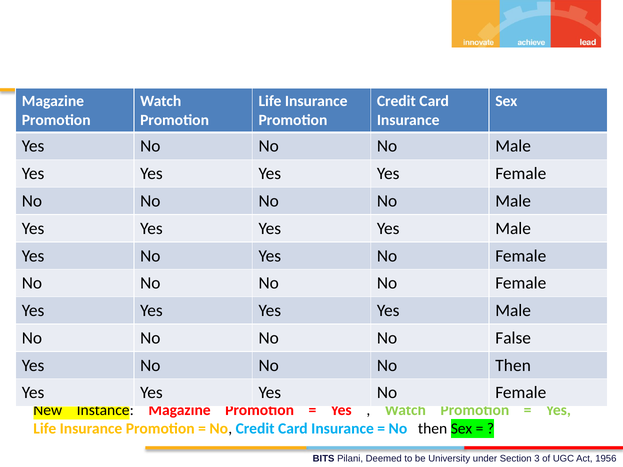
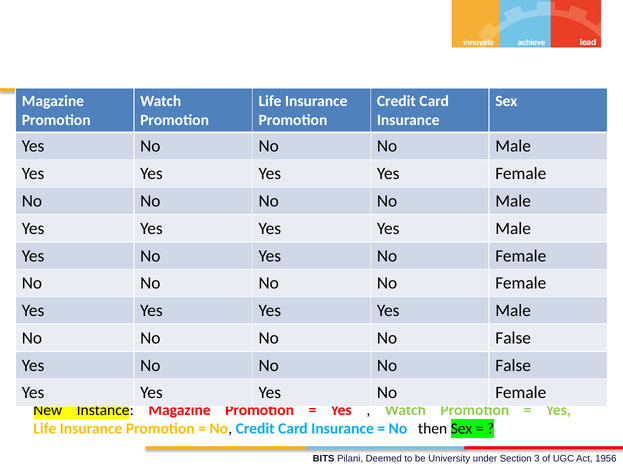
Then at (513, 366): Then -> False
